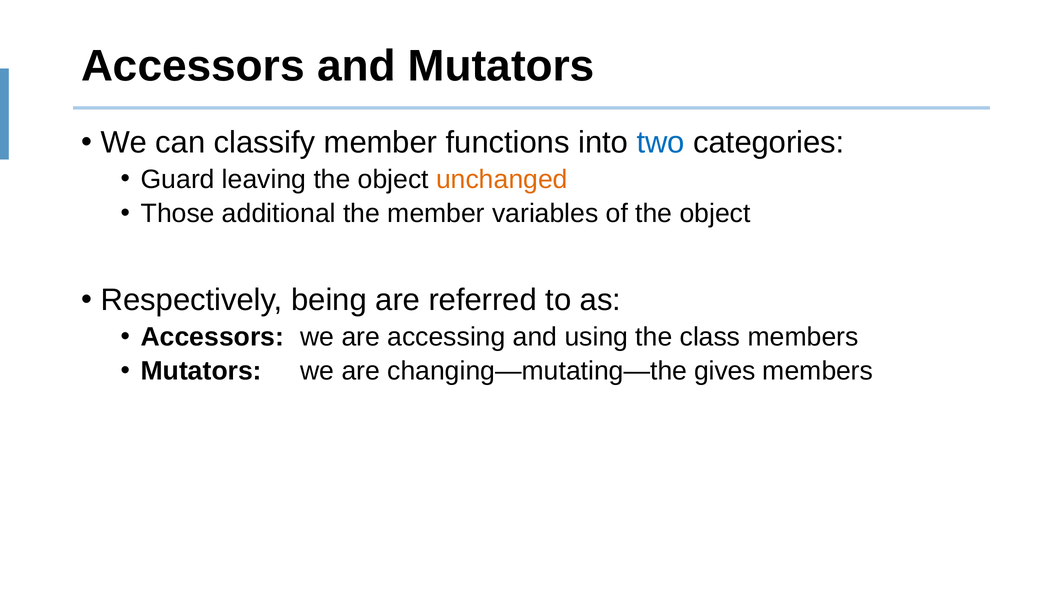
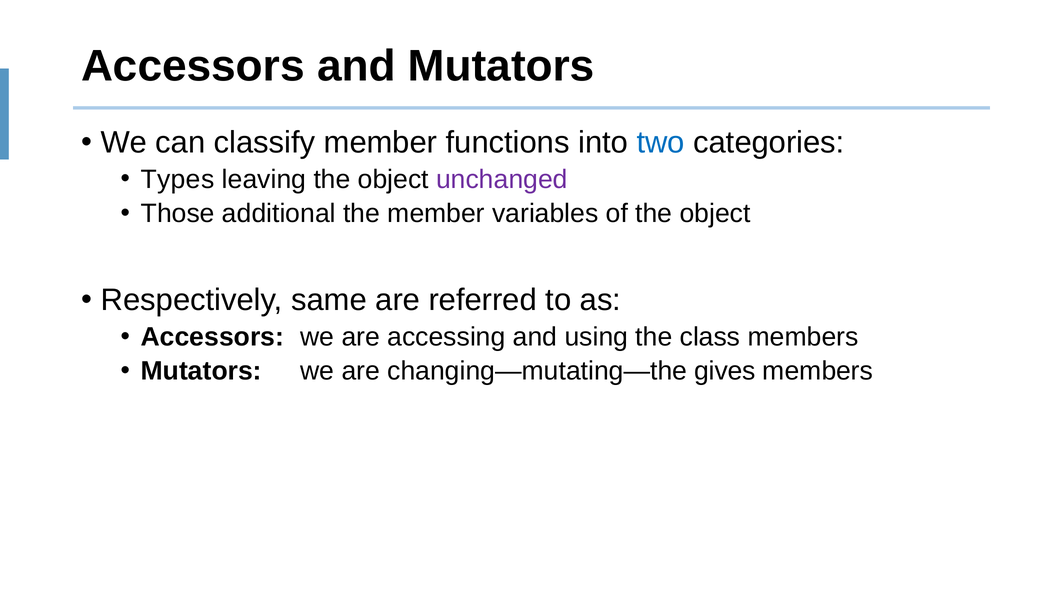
Guard: Guard -> Types
unchanged colour: orange -> purple
being: being -> same
